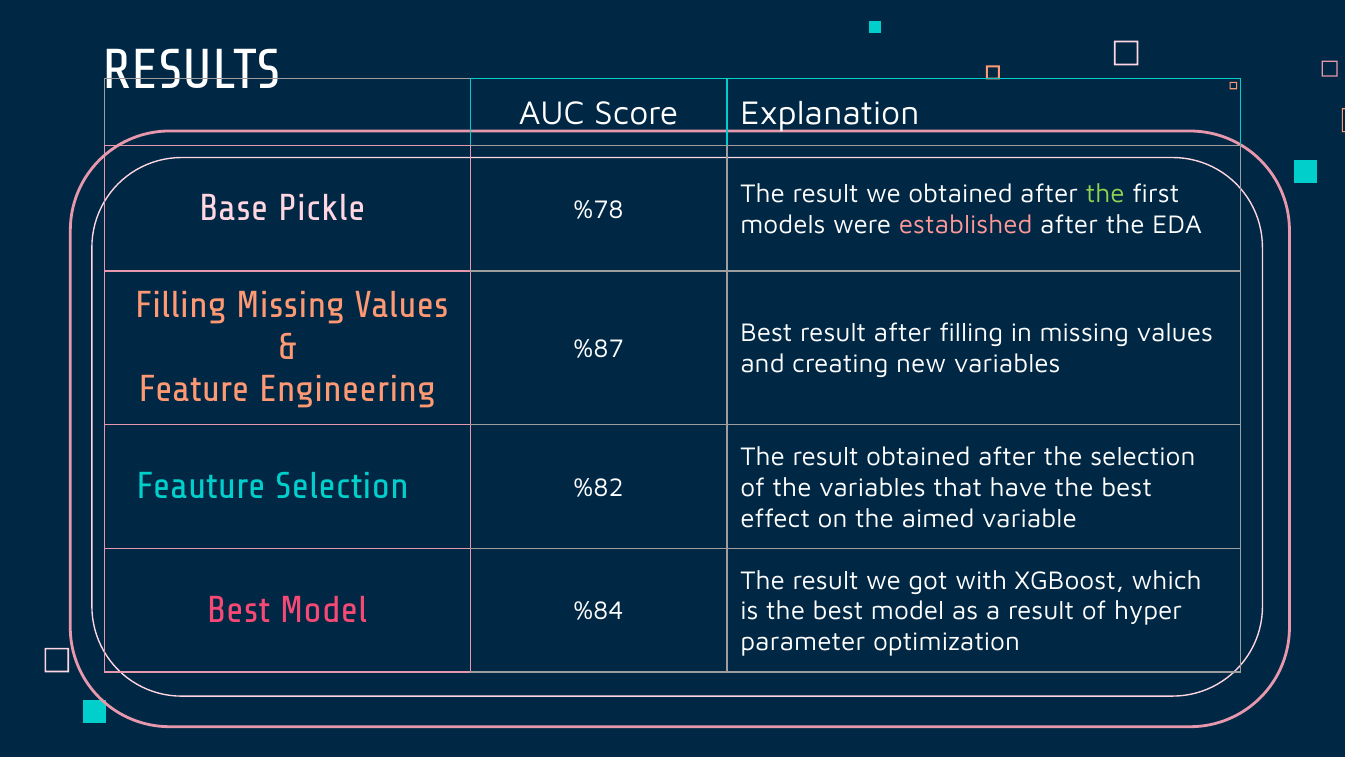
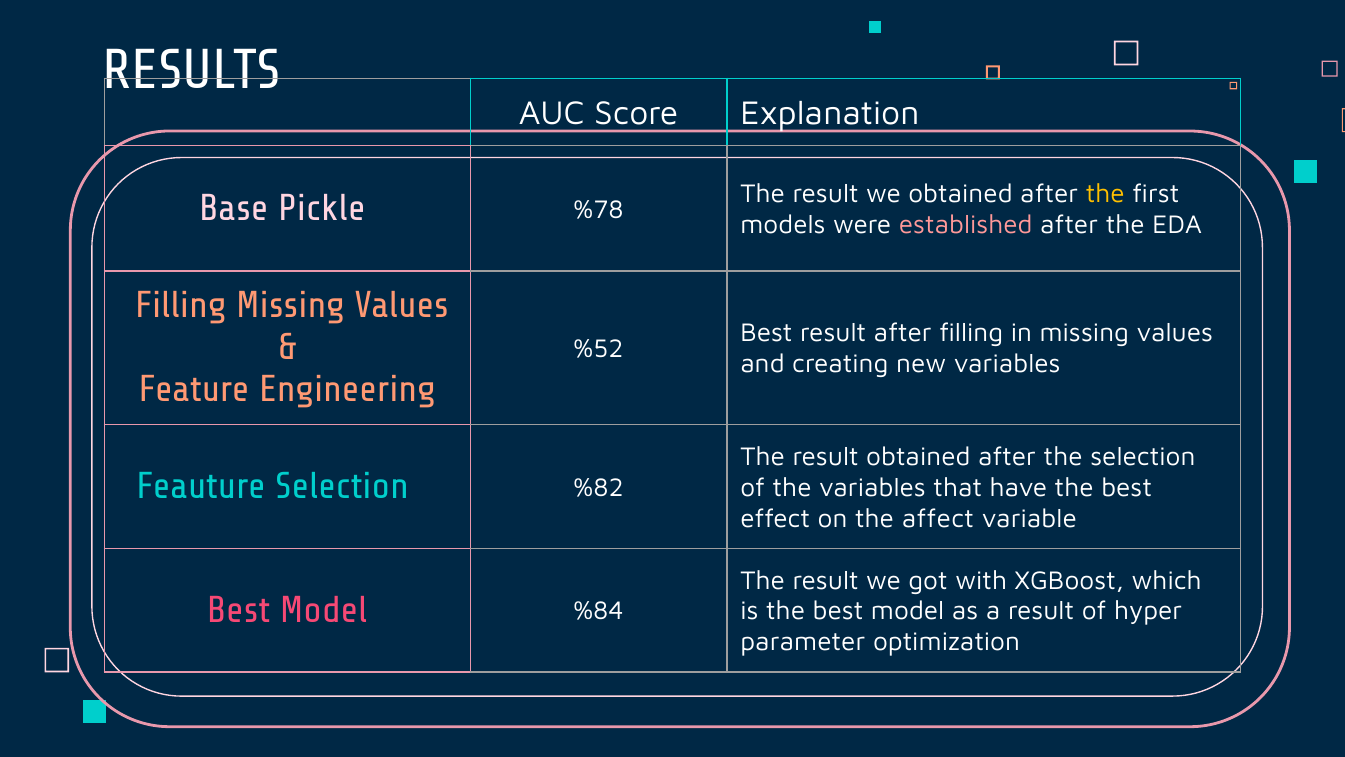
the at (1105, 194) colour: light green -> yellow
%87: %87 -> %52
aimed: aimed -> affect
